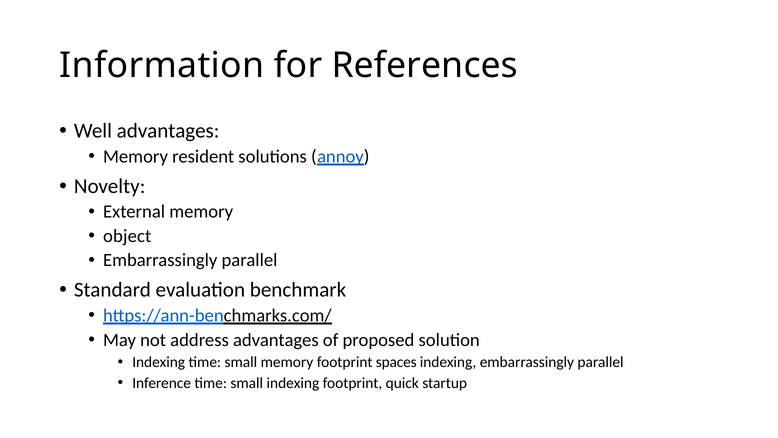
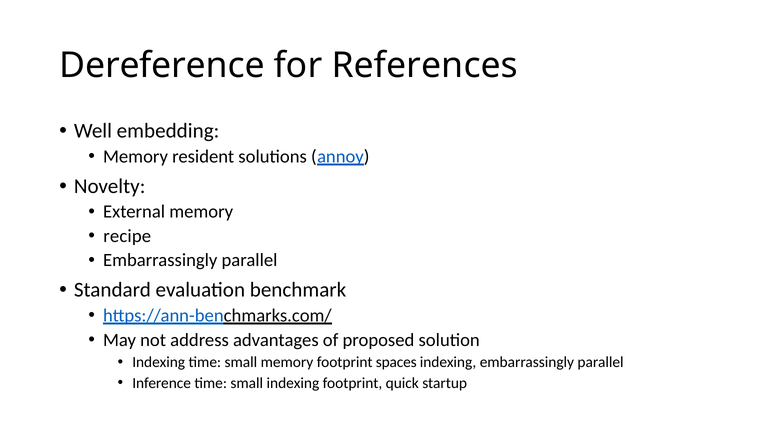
Information: Information -> Dereference
Well advantages: advantages -> embedding
object: object -> recipe
